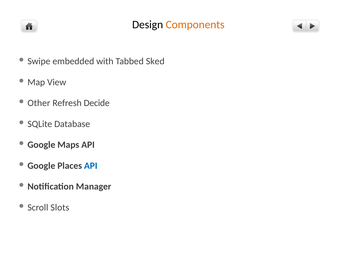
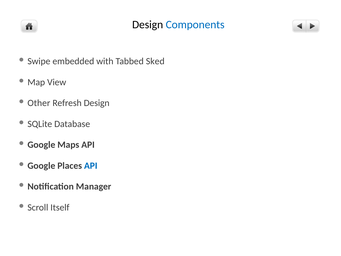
Components colour: orange -> blue
Refresh Decide: Decide -> Design
Slots: Slots -> Itself
